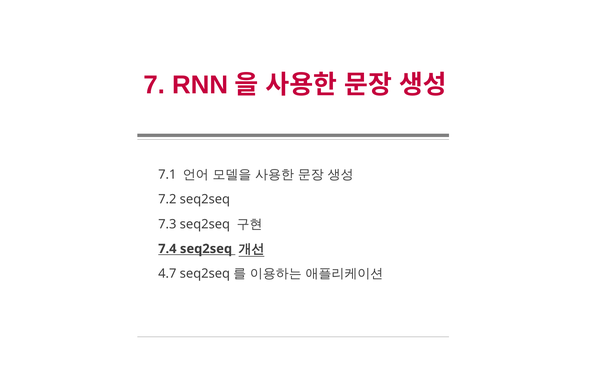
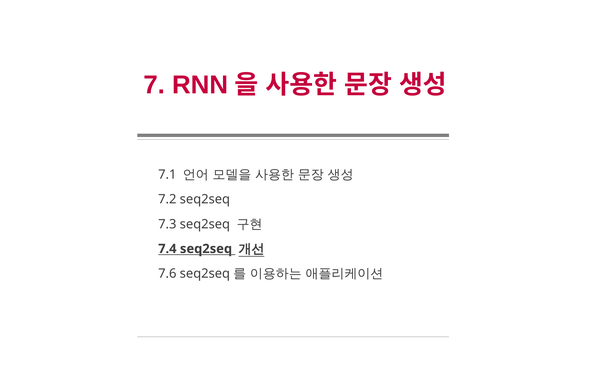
4.7: 4.7 -> 7.6
